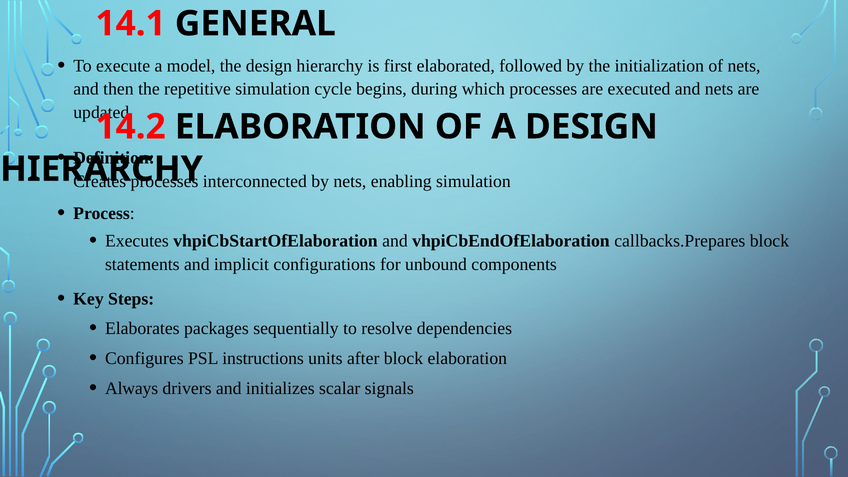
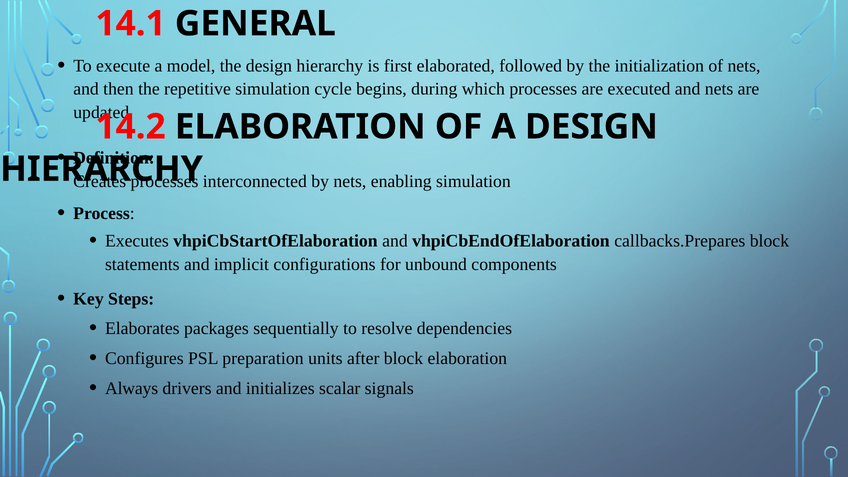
instructions: instructions -> preparation
